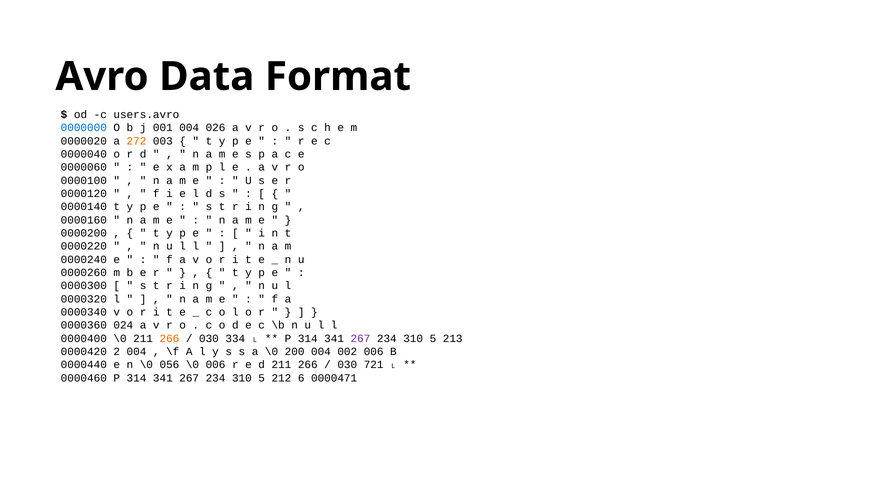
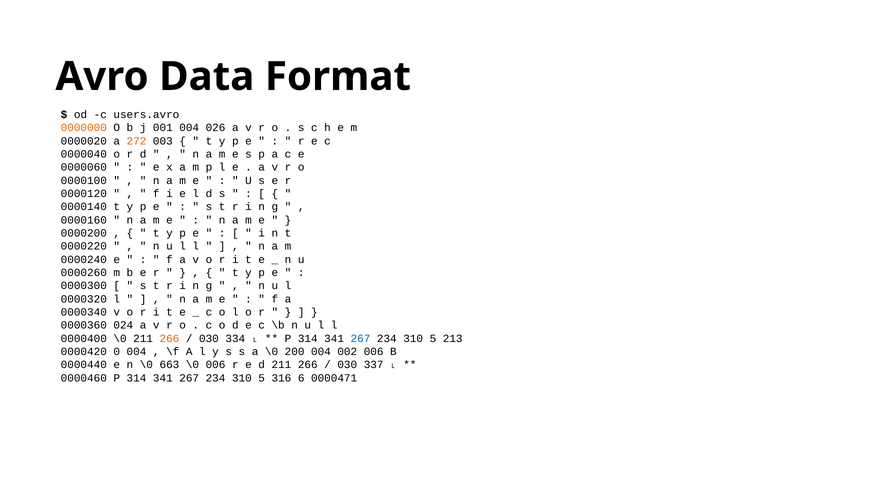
0000000 colour: blue -> orange
267 at (360, 339) colour: purple -> blue
2: 2 -> 0
056: 056 -> 663
721: 721 -> 337
212: 212 -> 316
